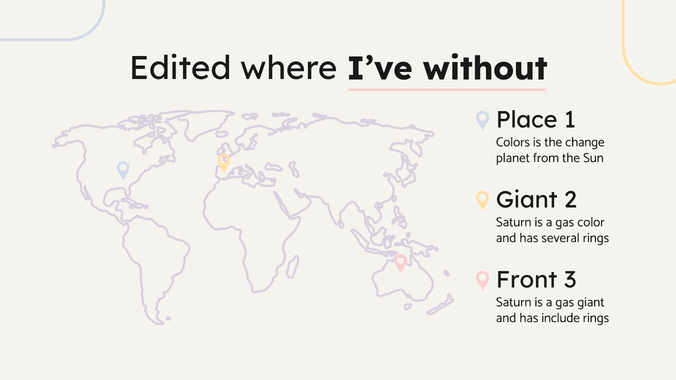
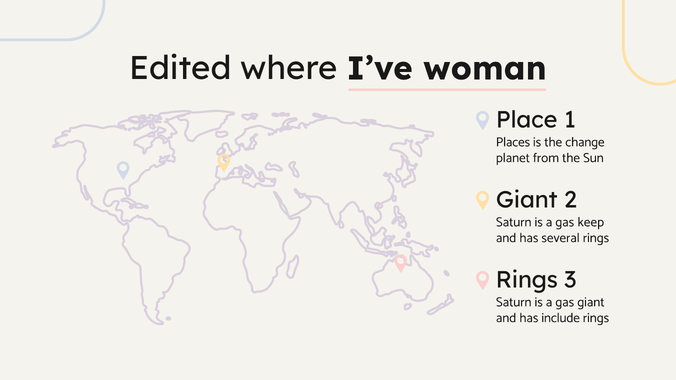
without: without -> woman
Colors: Colors -> Places
color: color -> keep
Front at (527, 280): Front -> Rings
